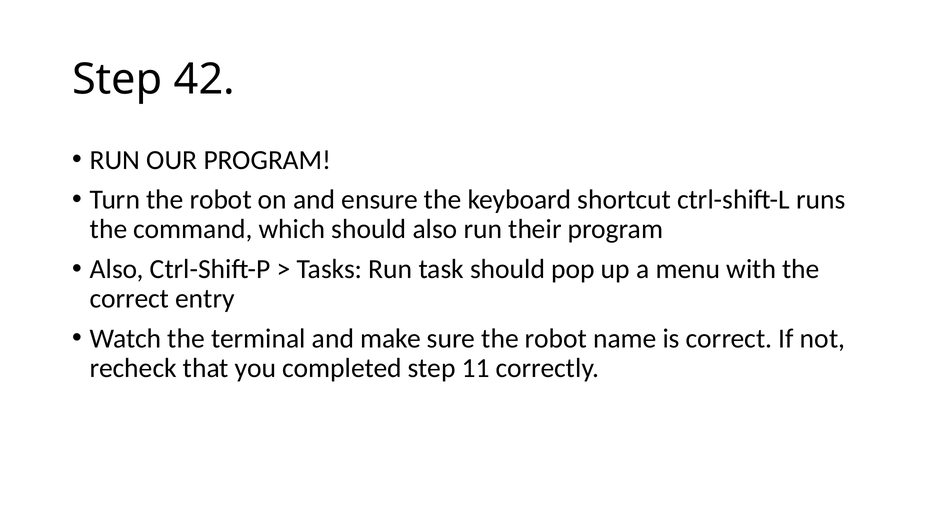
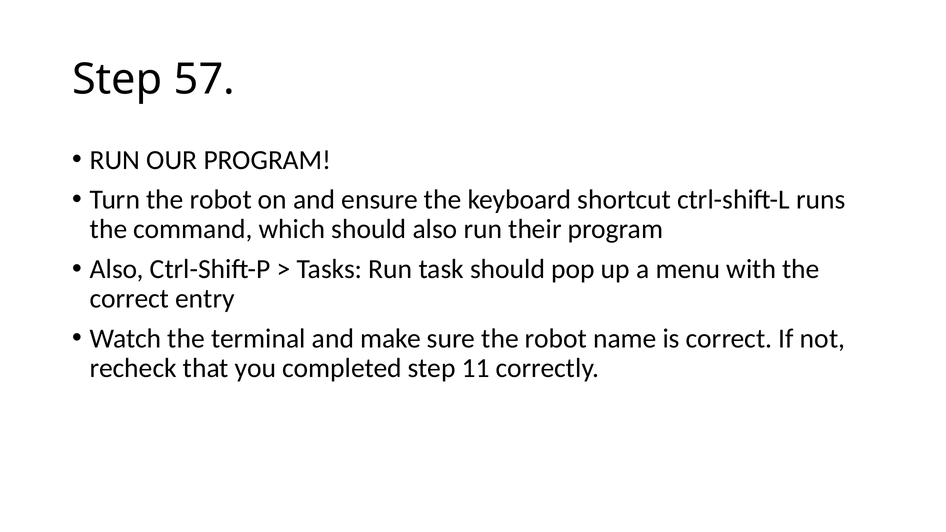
42: 42 -> 57
